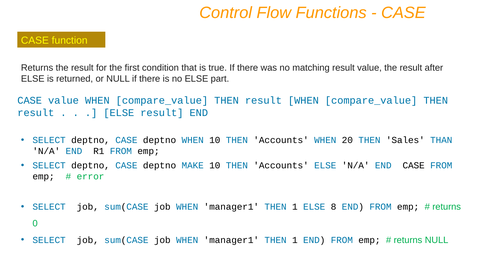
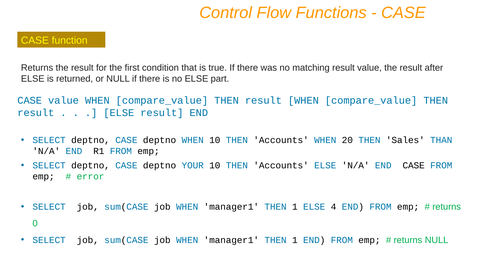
MAKE: MAKE -> YOUR
8: 8 -> 4
